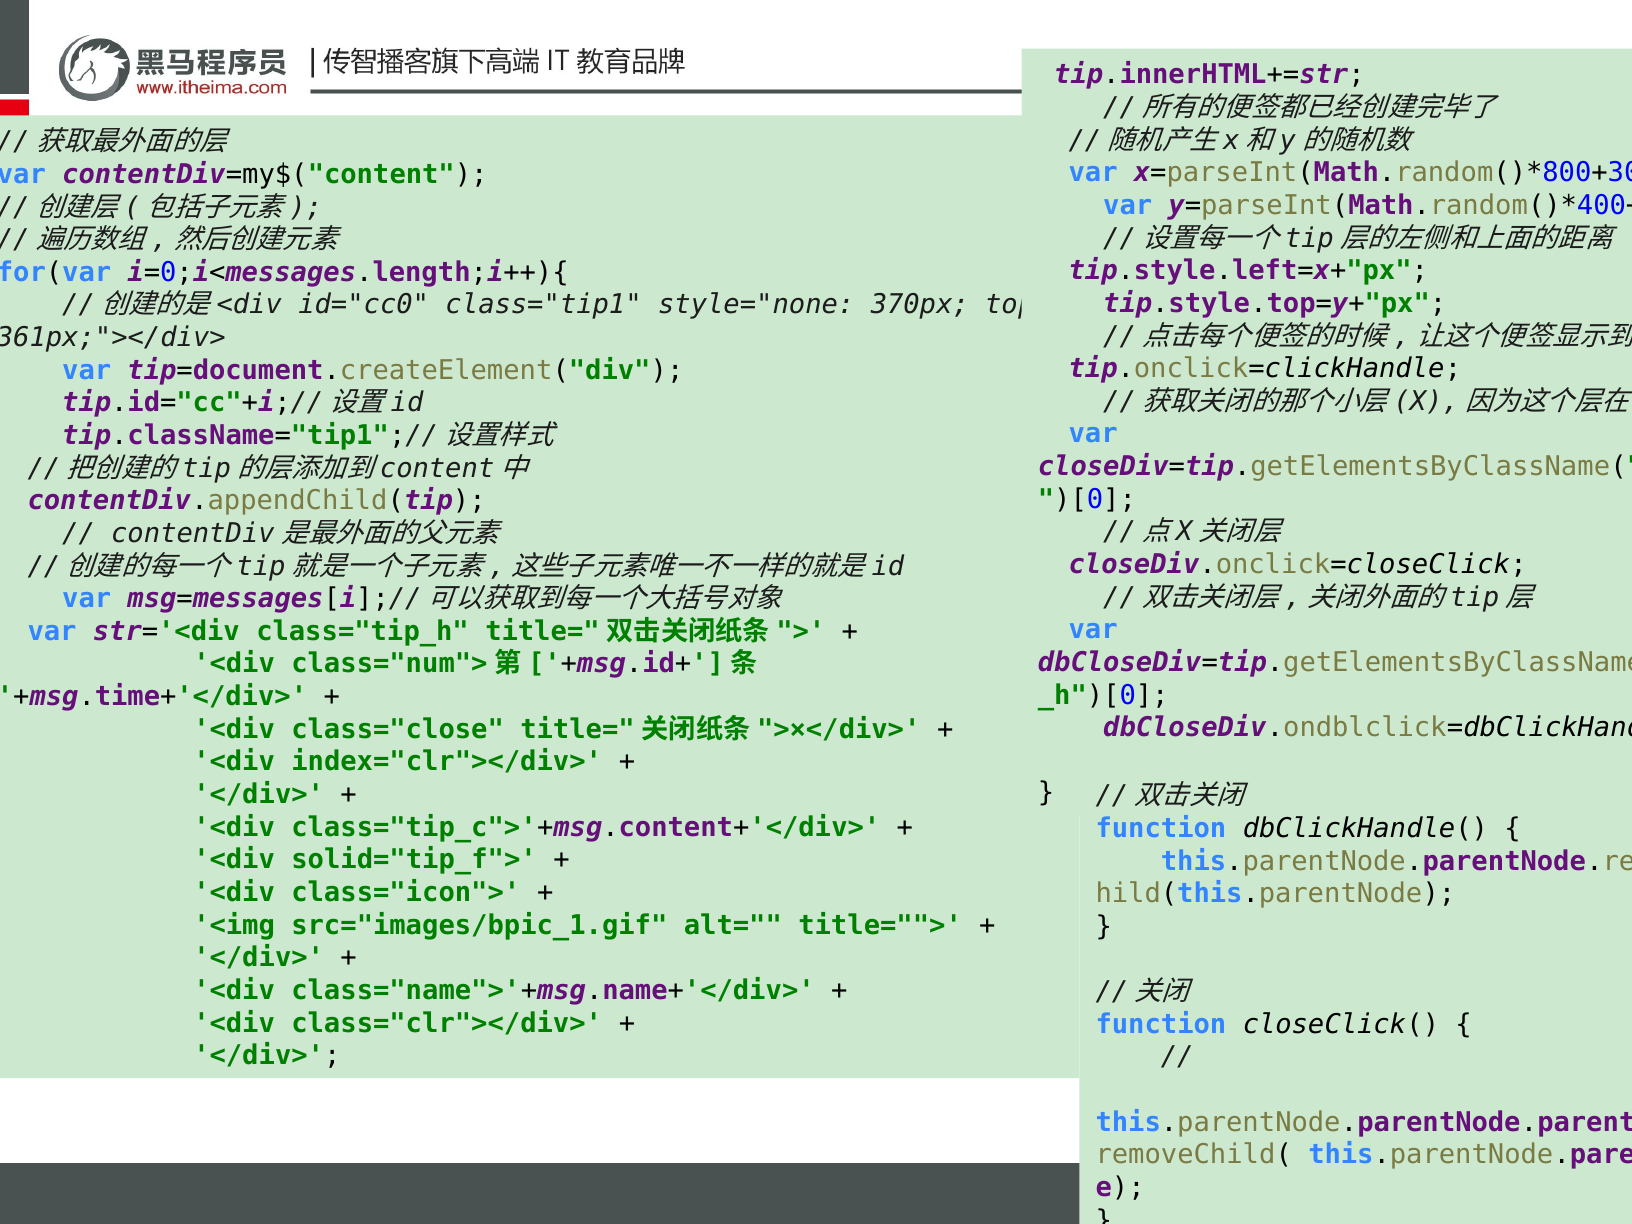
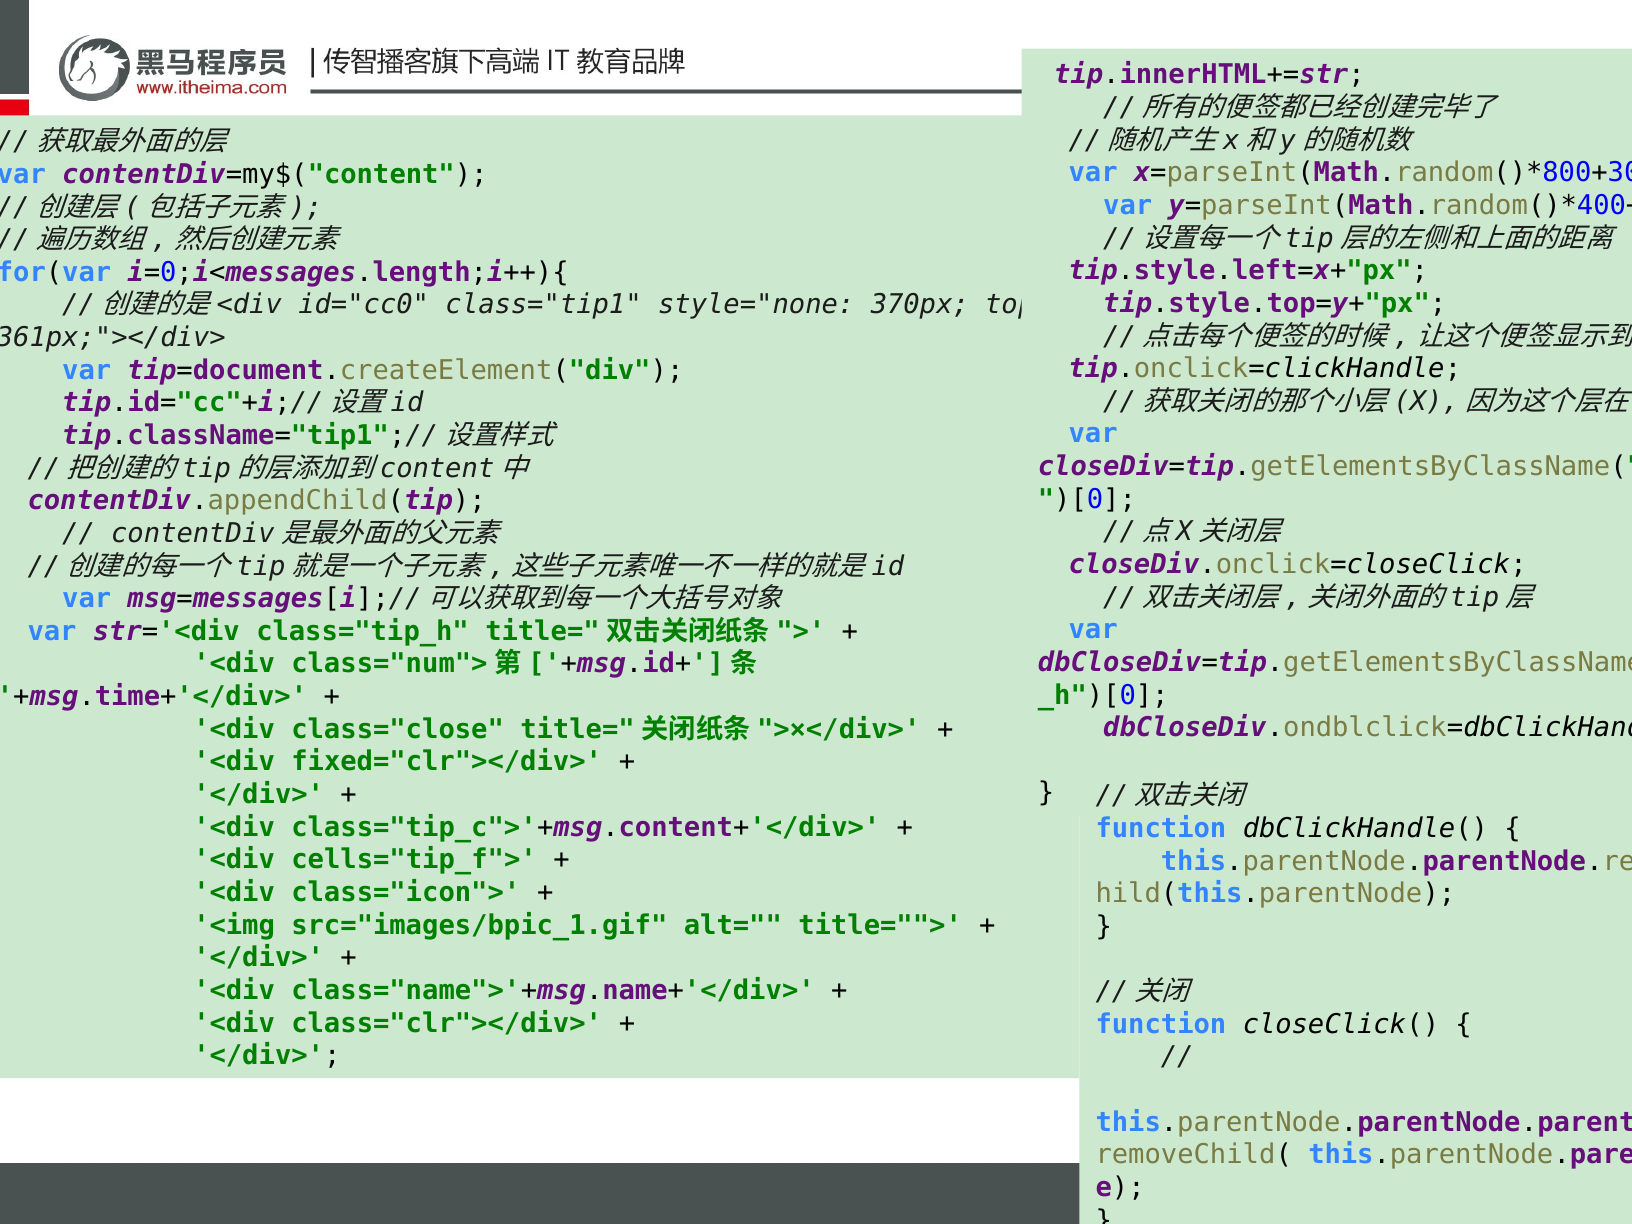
index="clr"></div>: index="clr"></div> -> fixed="clr"></div>
solid="tip_f">: solid="tip_f"> -> cells="tip_f">
